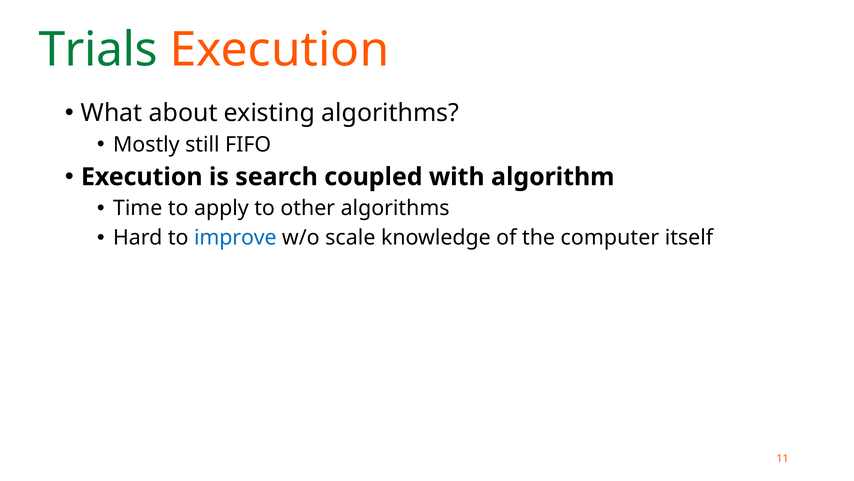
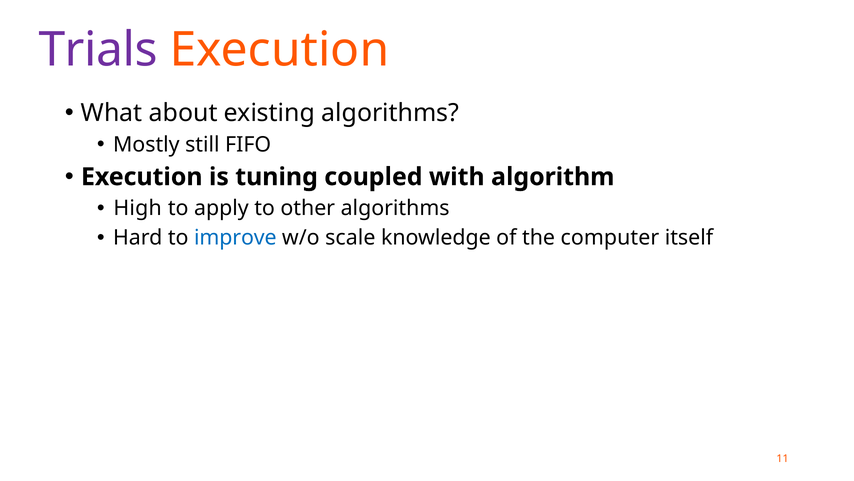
Trials colour: green -> purple
search: search -> tuning
Time: Time -> High
